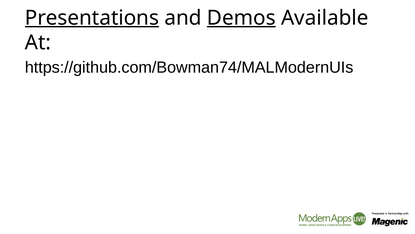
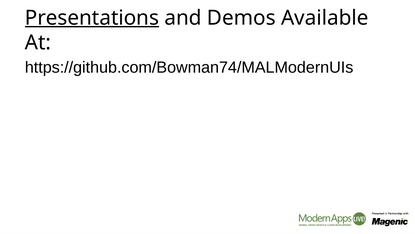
Demos underline: present -> none
